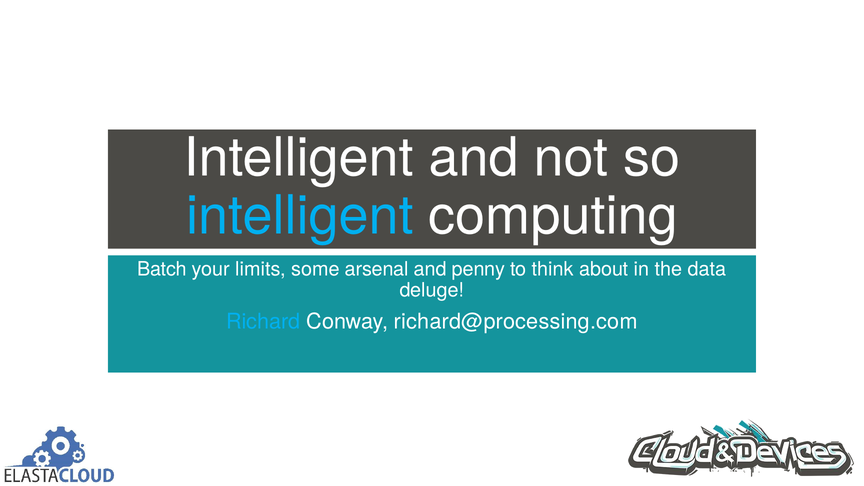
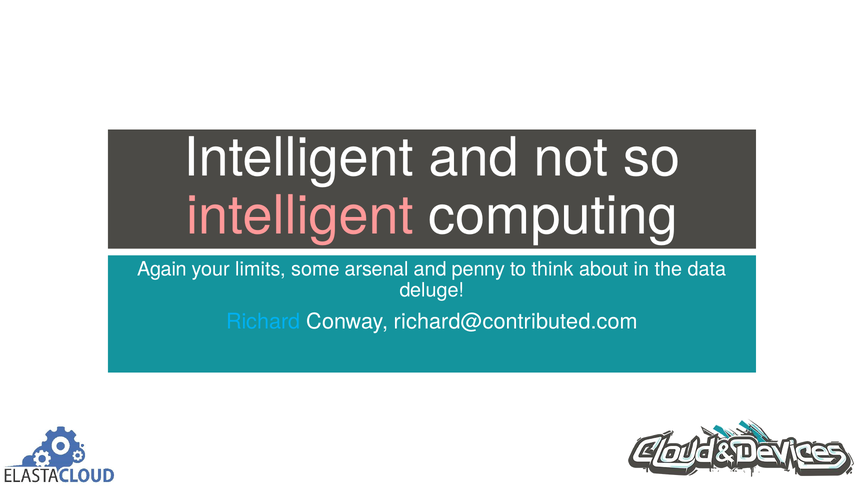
intelligent at (300, 216) colour: light blue -> pink
Batch: Batch -> Again
richard@processing.com: richard@processing.com -> richard@contributed.com
